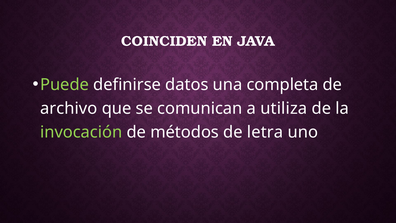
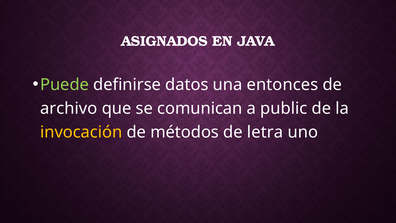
COINCIDEN: COINCIDEN -> ASIGNADOS
completa: completa -> entonces
utiliza: utiliza -> public
invocación colour: light green -> yellow
